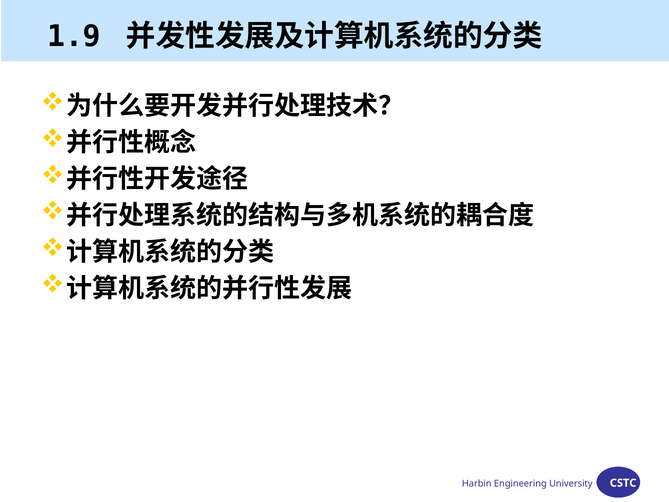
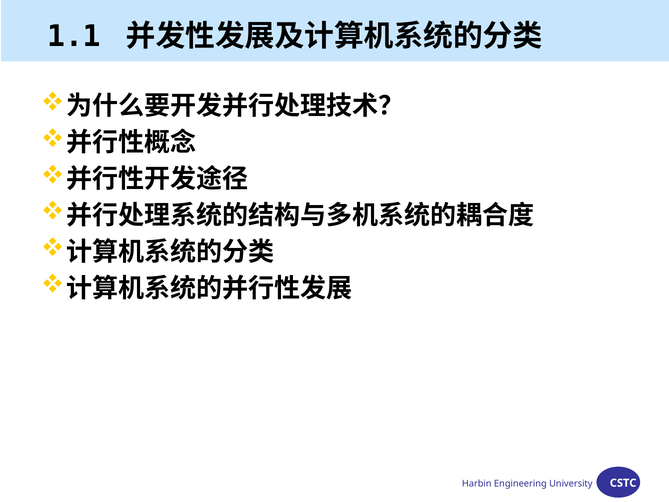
1.9: 1.9 -> 1.1
